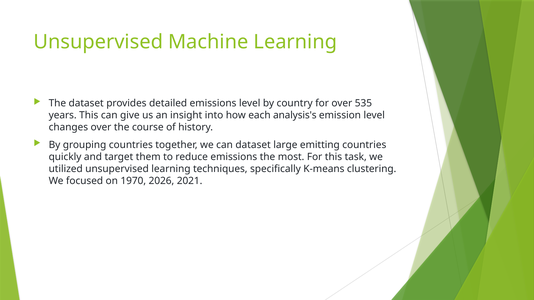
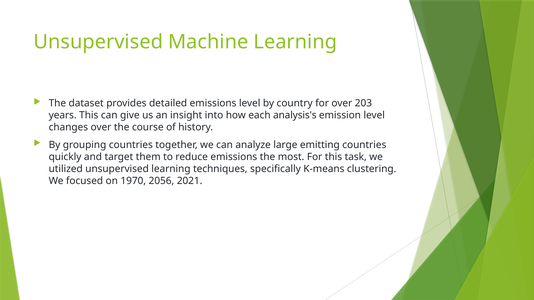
535: 535 -> 203
can dataset: dataset -> analyze
2026: 2026 -> 2056
